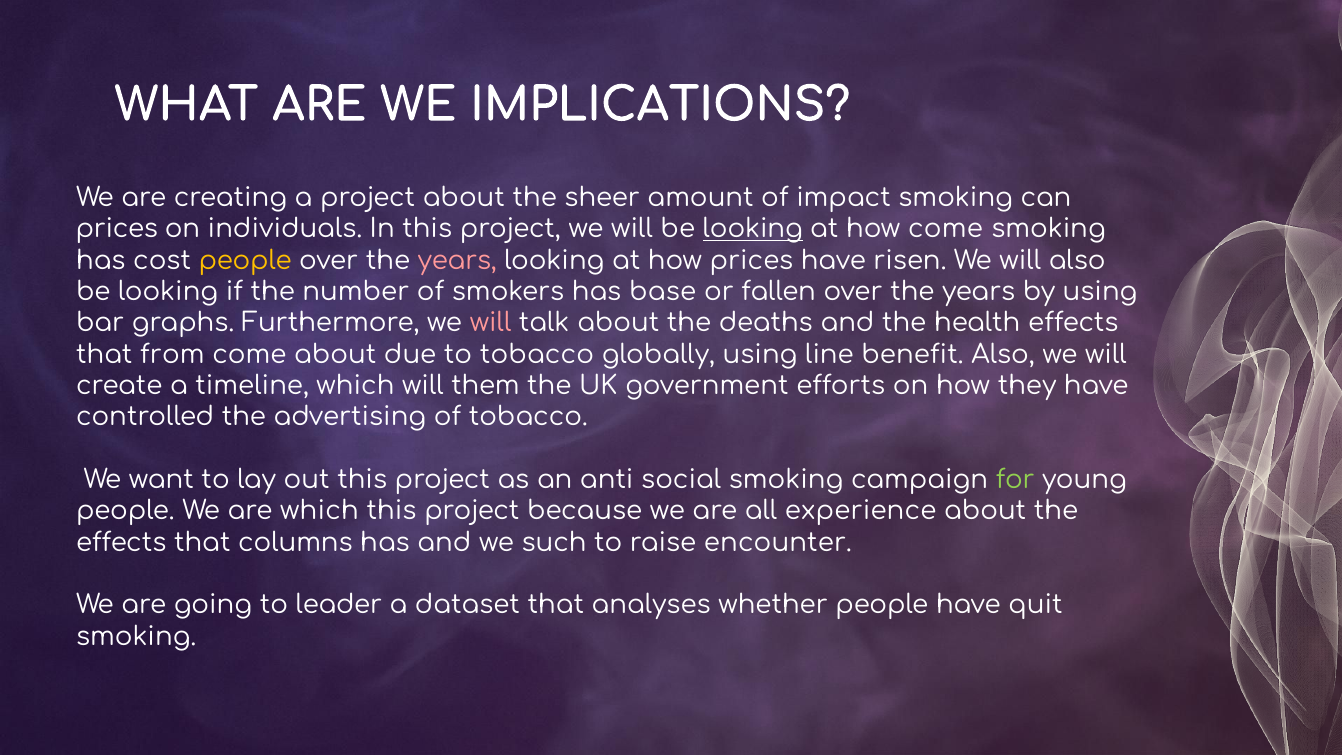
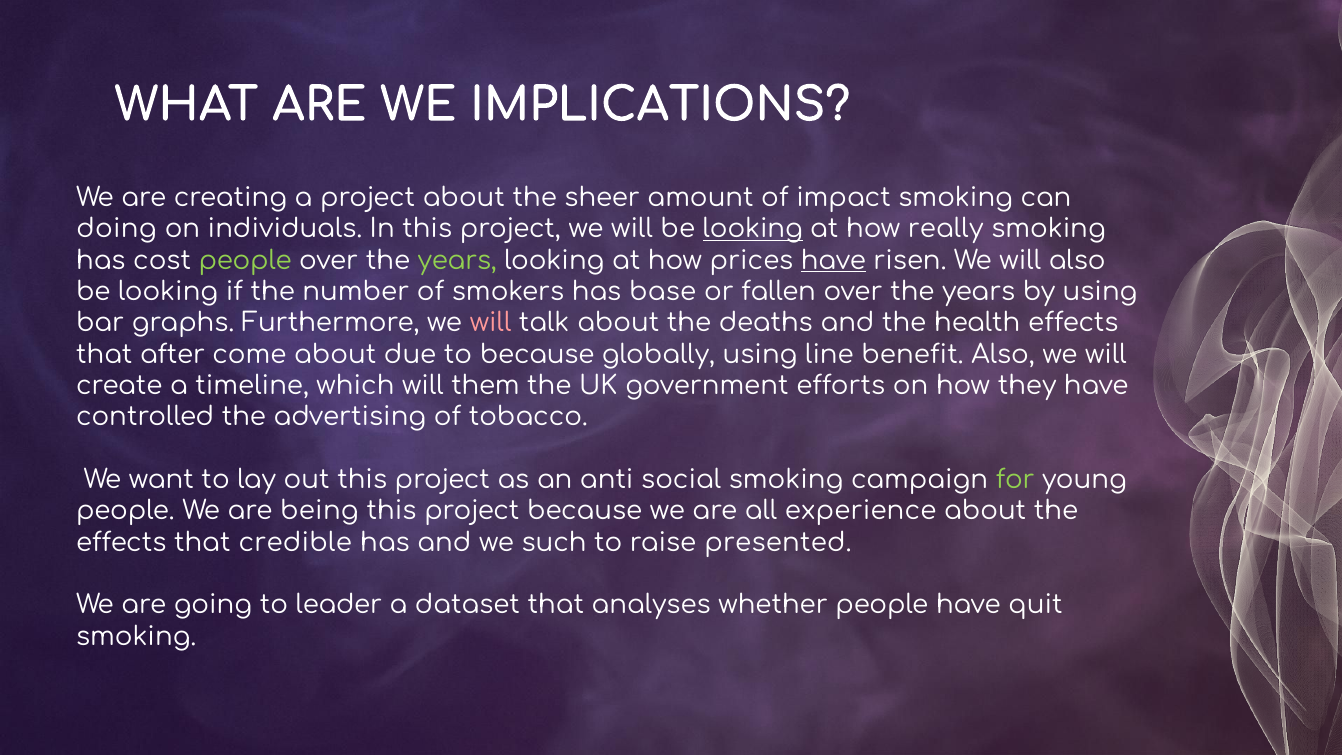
prices at (117, 229): prices -> doing
how come: come -> really
people at (245, 260) colour: yellow -> light green
years at (457, 260) colour: pink -> light green
have at (833, 260) underline: none -> present
from: from -> after
to tobacco: tobacco -> because
are which: which -> being
columns: columns -> credible
encounter: encounter -> presented
